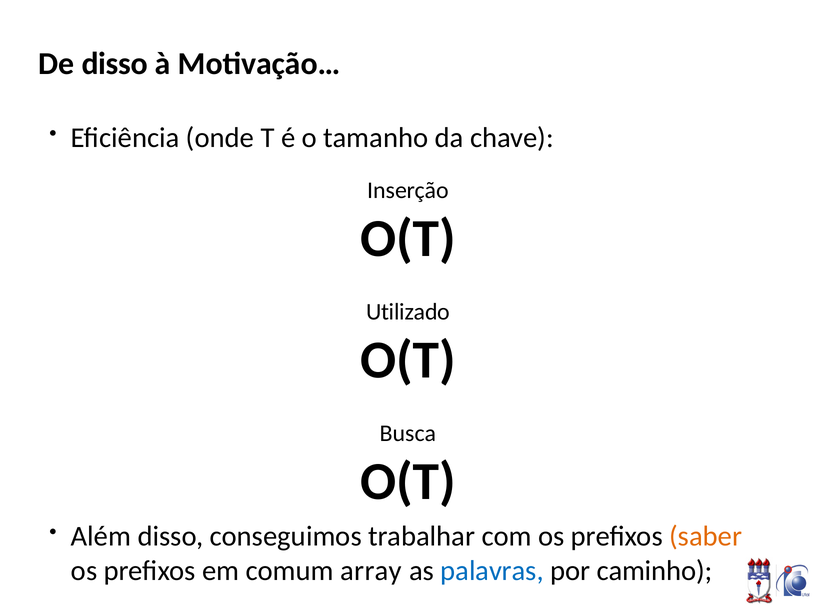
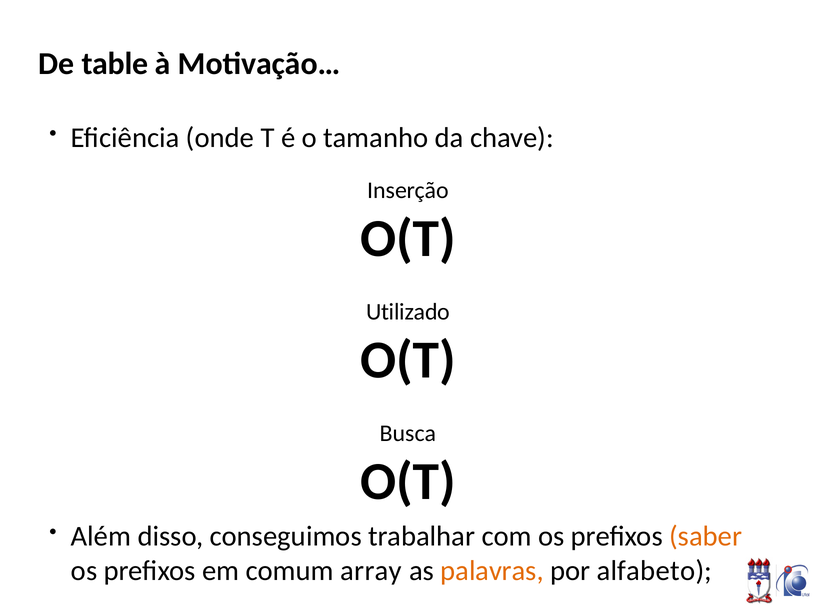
De disso: disso -> table
palavras colour: blue -> orange
caminho: caminho -> alfabeto
